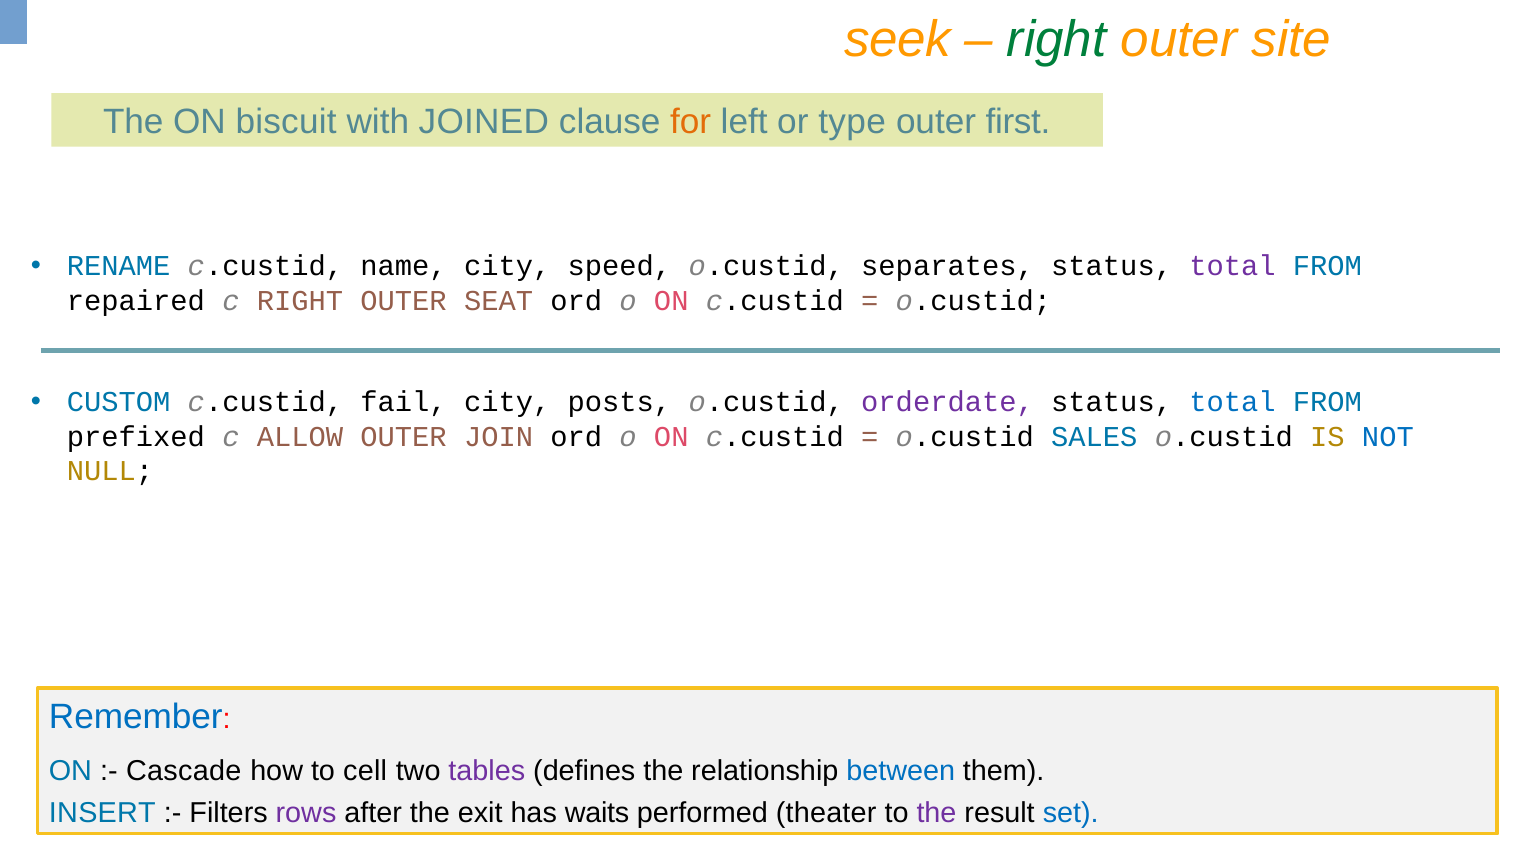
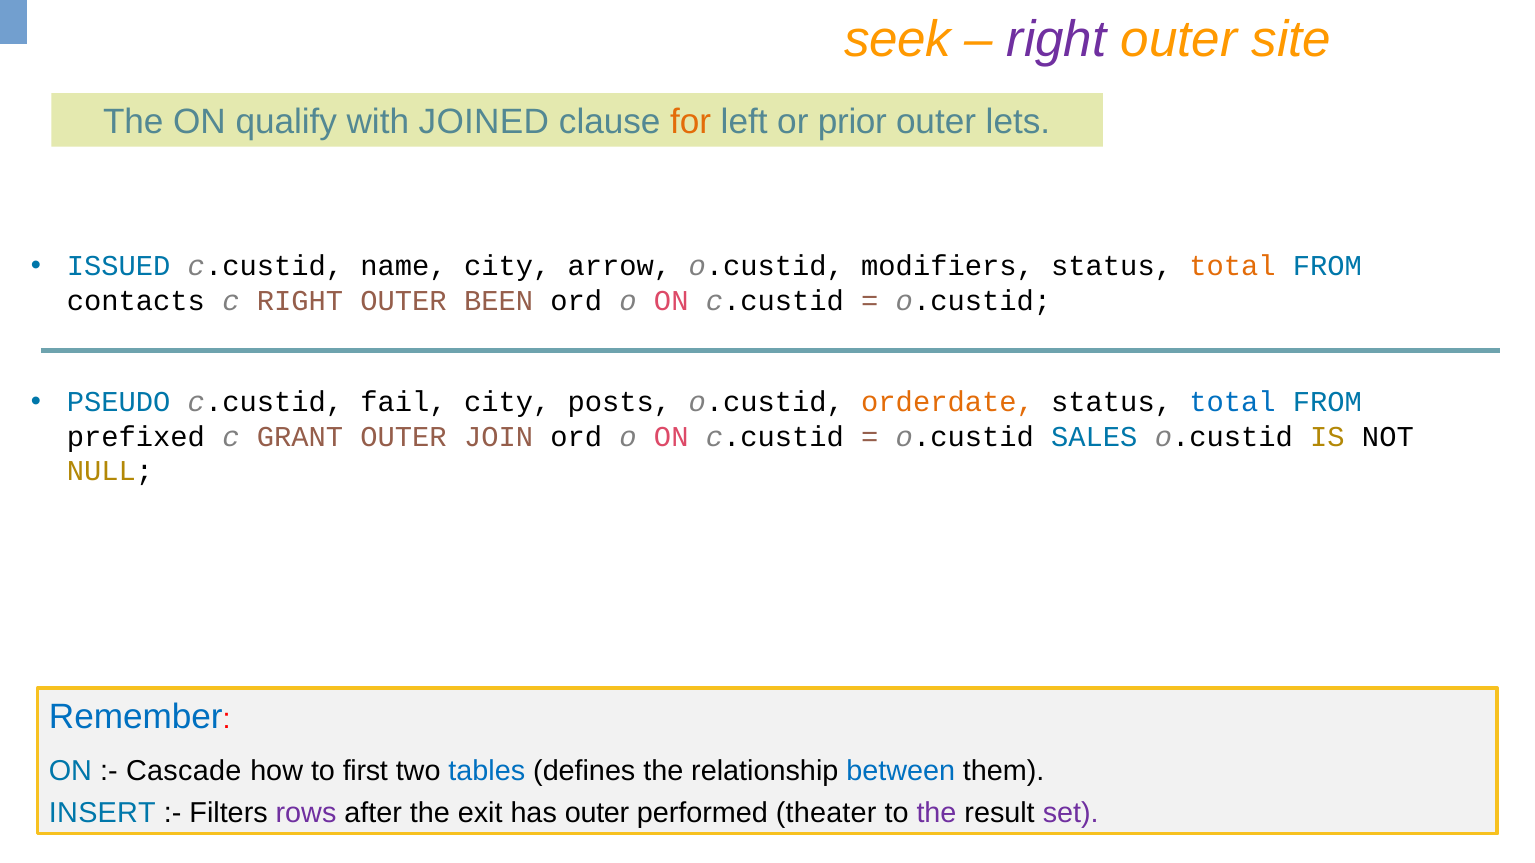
right at (1057, 40) colour: green -> purple
biscuit: biscuit -> qualify
type: type -> prior
first: first -> lets
RENAME: RENAME -> ISSUED
speed: speed -> arrow
separates: separates -> modifiers
total at (1232, 266) colour: purple -> orange
repaired: repaired -> contacts
SEAT: SEAT -> BEEN
CUSTOM: CUSTOM -> PSEUDO
orderdate colour: purple -> orange
ALLOW: ALLOW -> GRANT
NOT colour: blue -> black
cell: cell -> first
tables colour: purple -> blue
has waits: waits -> outer
set colour: blue -> purple
